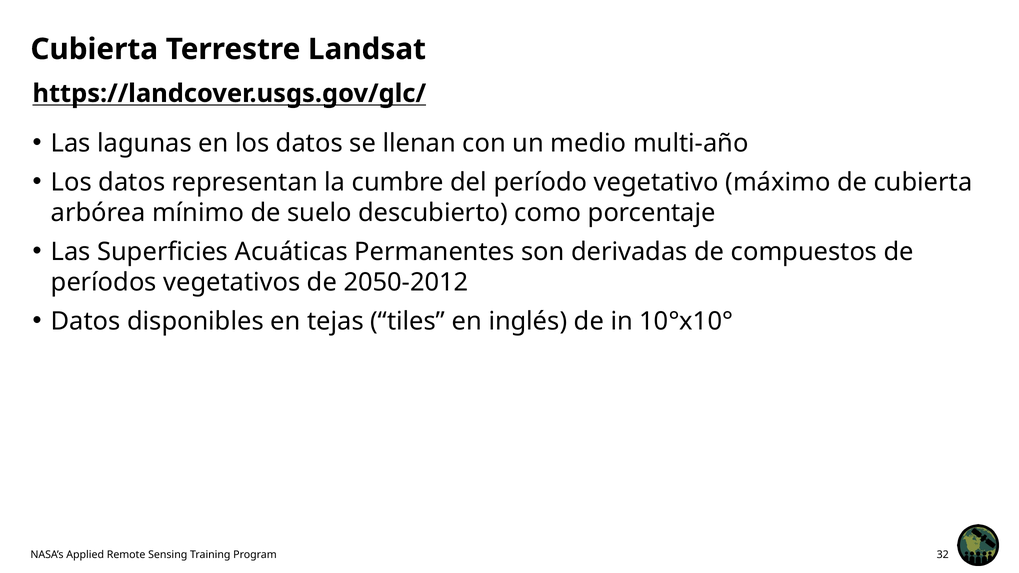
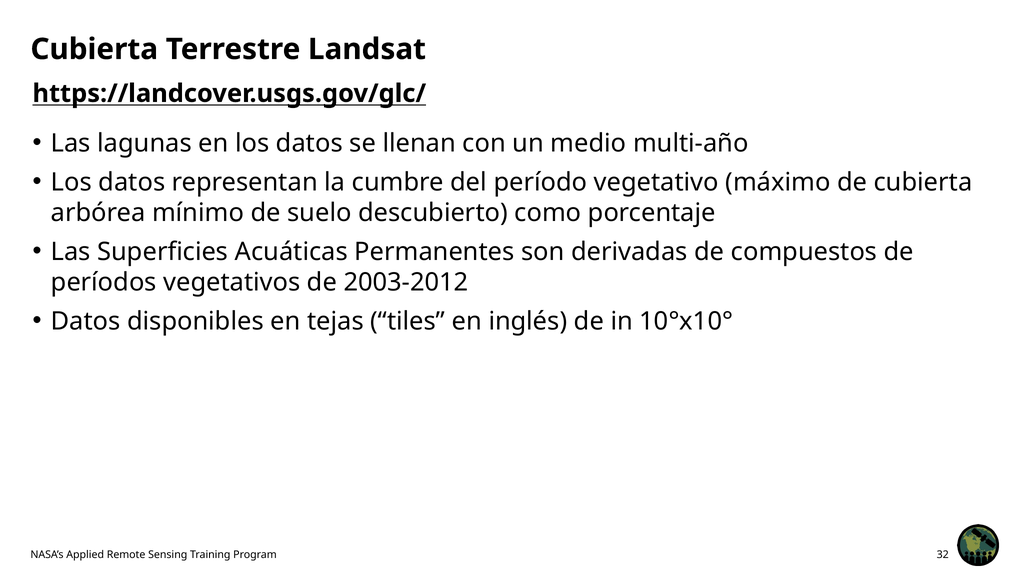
2050-2012: 2050-2012 -> 2003-2012
